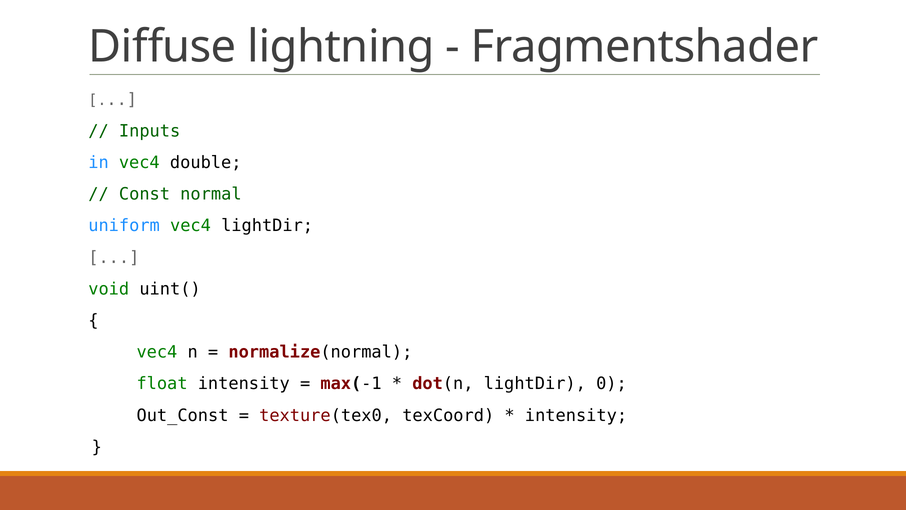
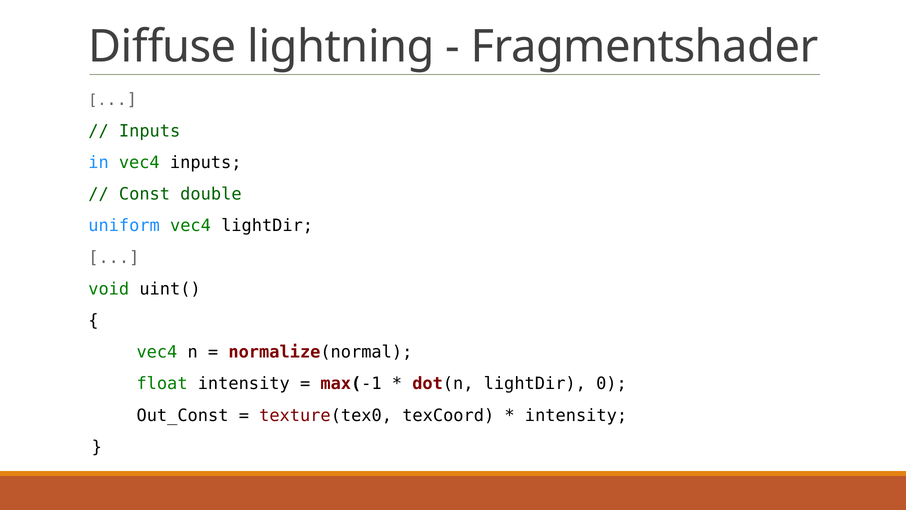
vec4 double: double -> inputs
normal: normal -> double
